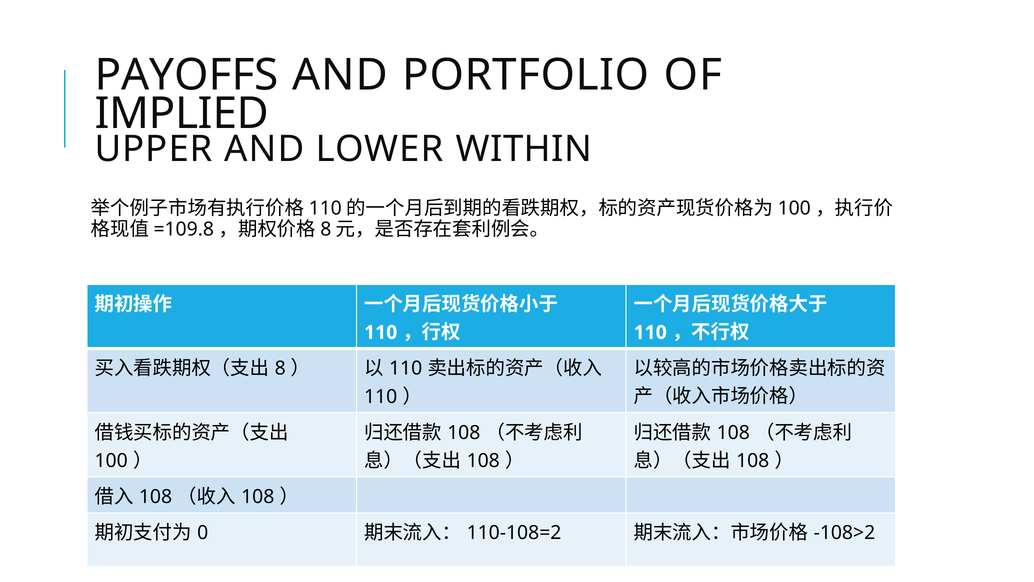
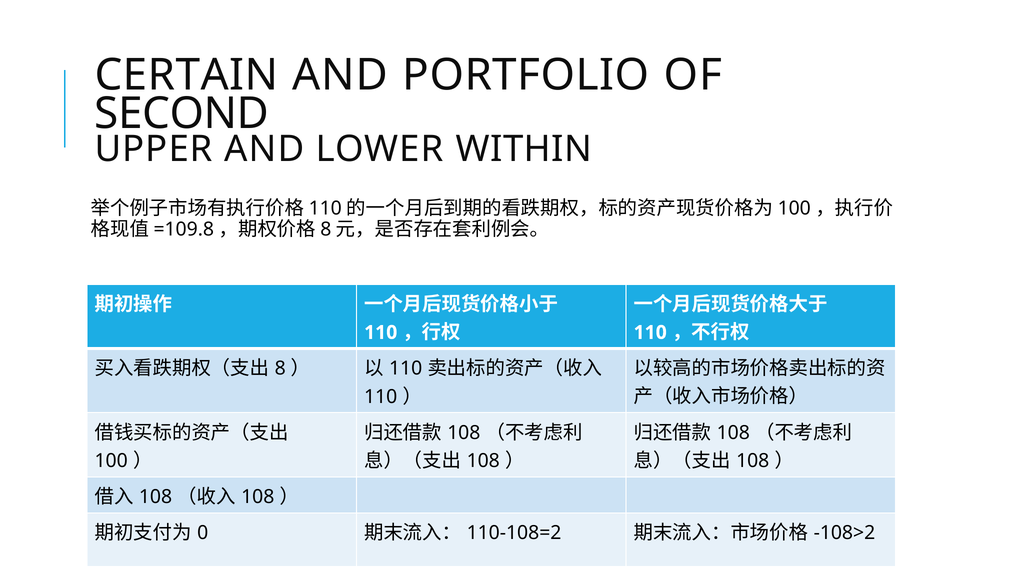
PAYOFFS: PAYOFFS -> CERTAIN
IMPLIED: IMPLIED -> SECOND
